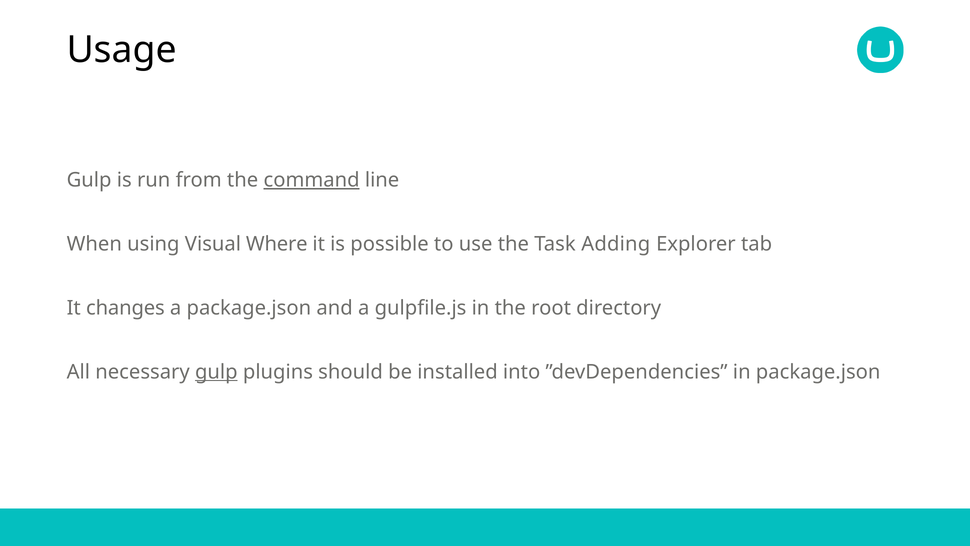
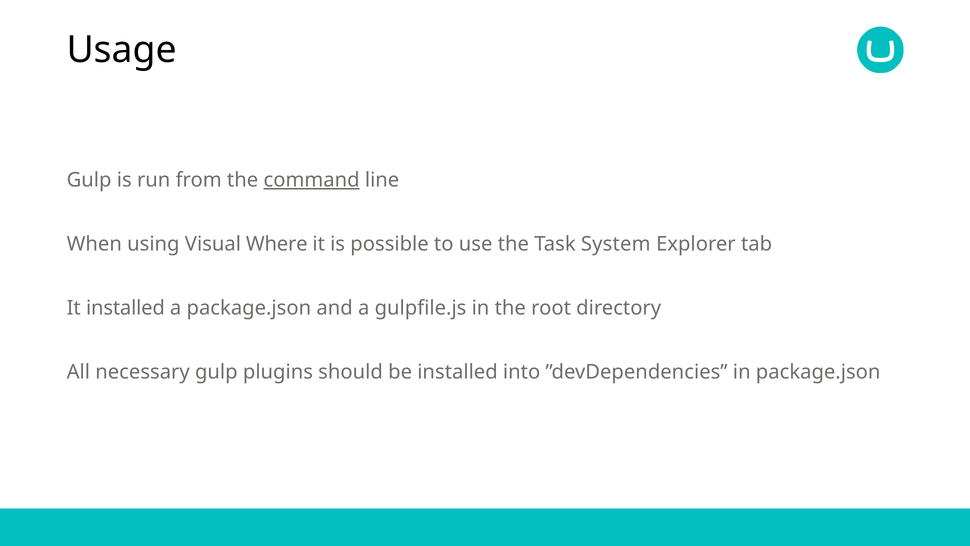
Adding: Adding -> System
It changes: changes -> installed
gulp at (216, 372) underline: present -> none
